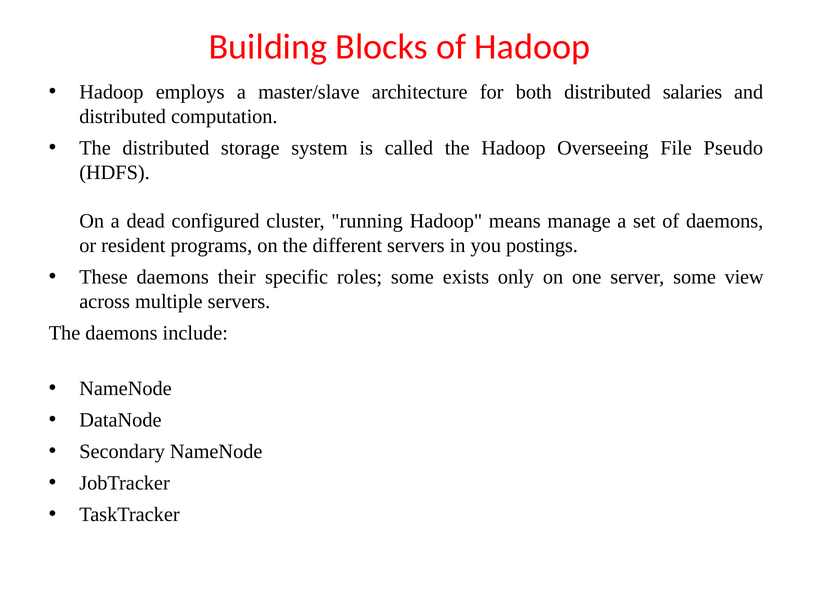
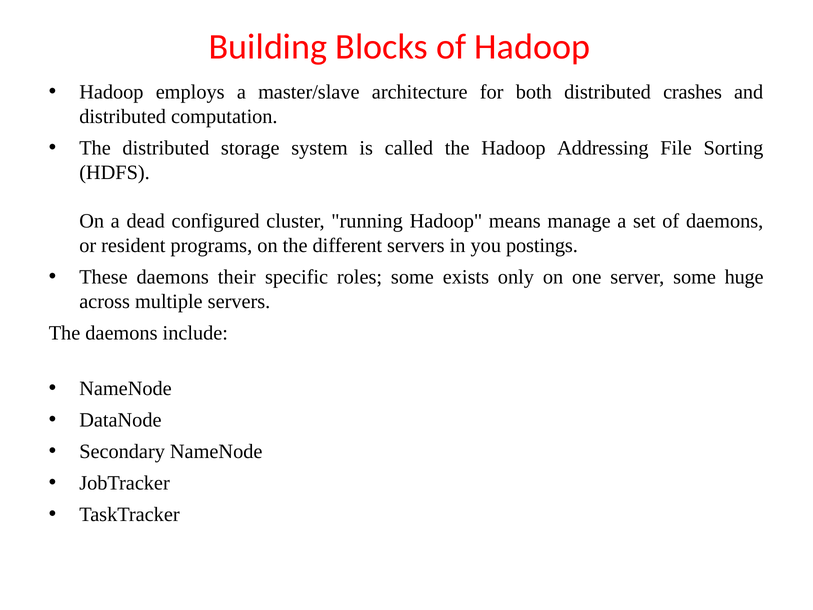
salaries: salaries -> crashes
Overseeing: Overseeing -> Addressing
Pseudo: Pseudo -> Sorting
view: view -> huge
